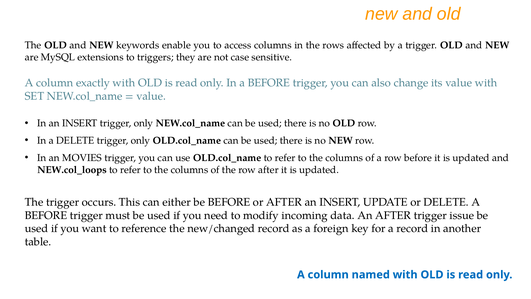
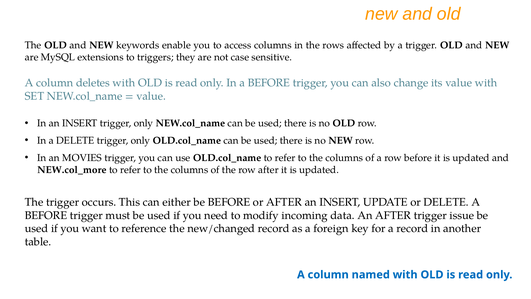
exactly: exactly -> deletes
NEW.col_loops: NEW.col_loops -> NEW.col_more
